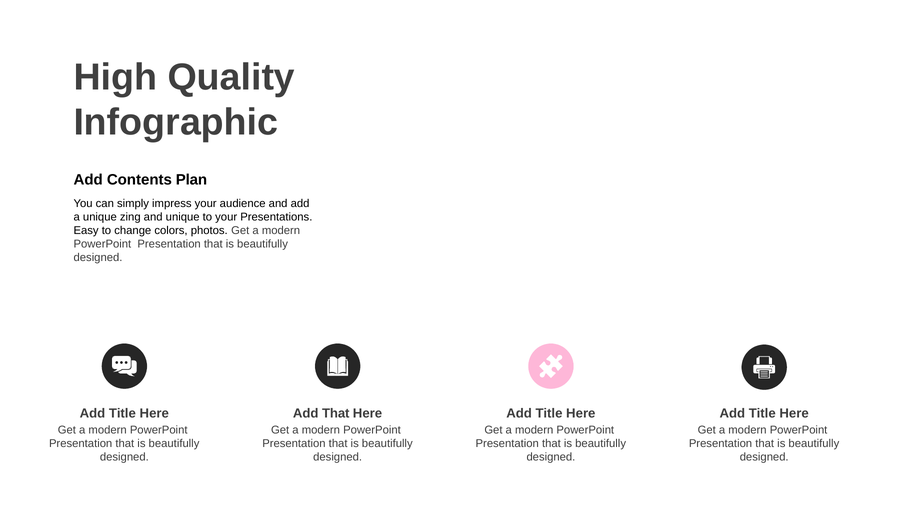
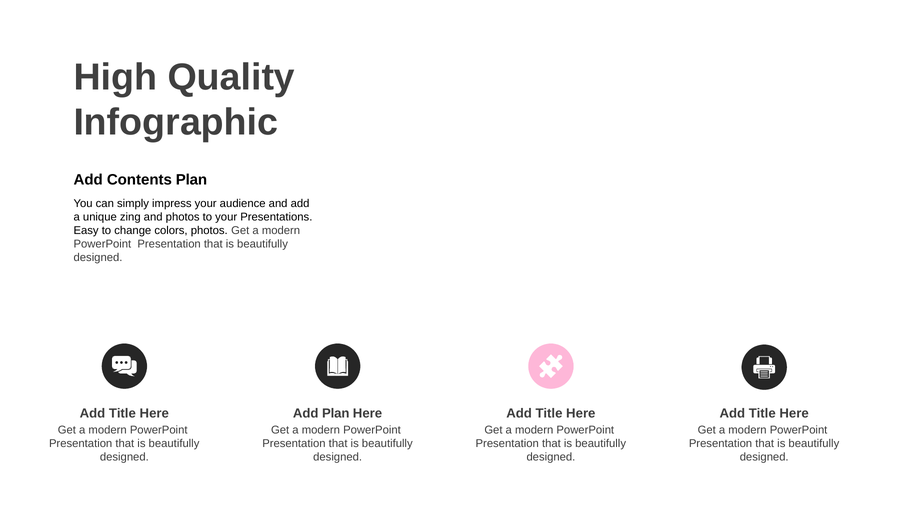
and unique: unique -> photos
Add That: That -> Plan
